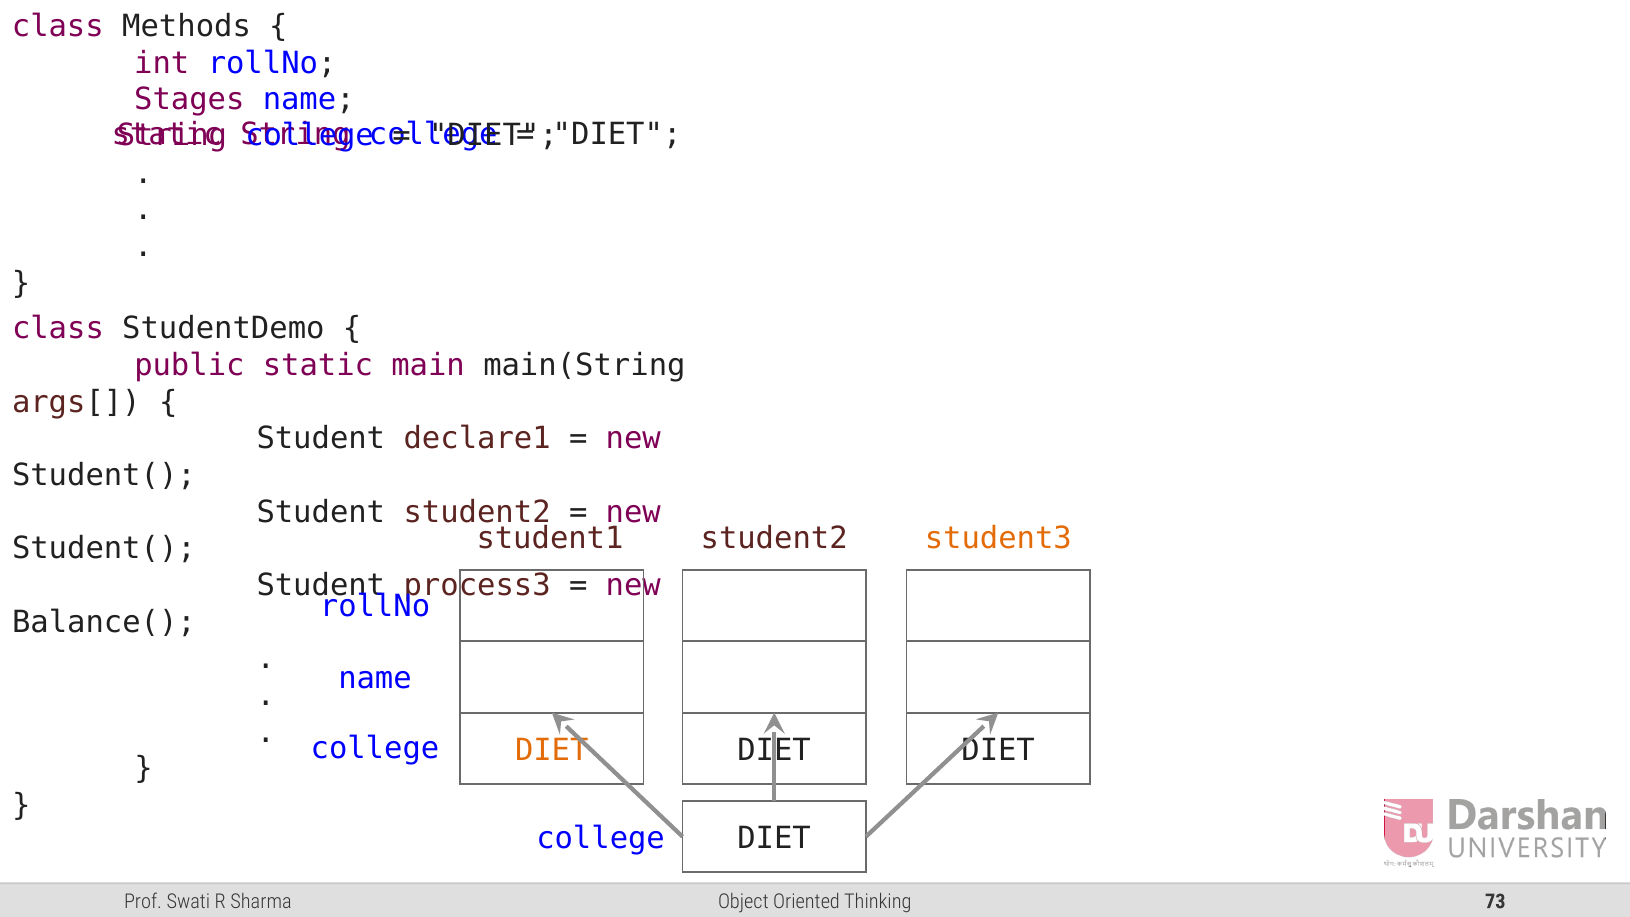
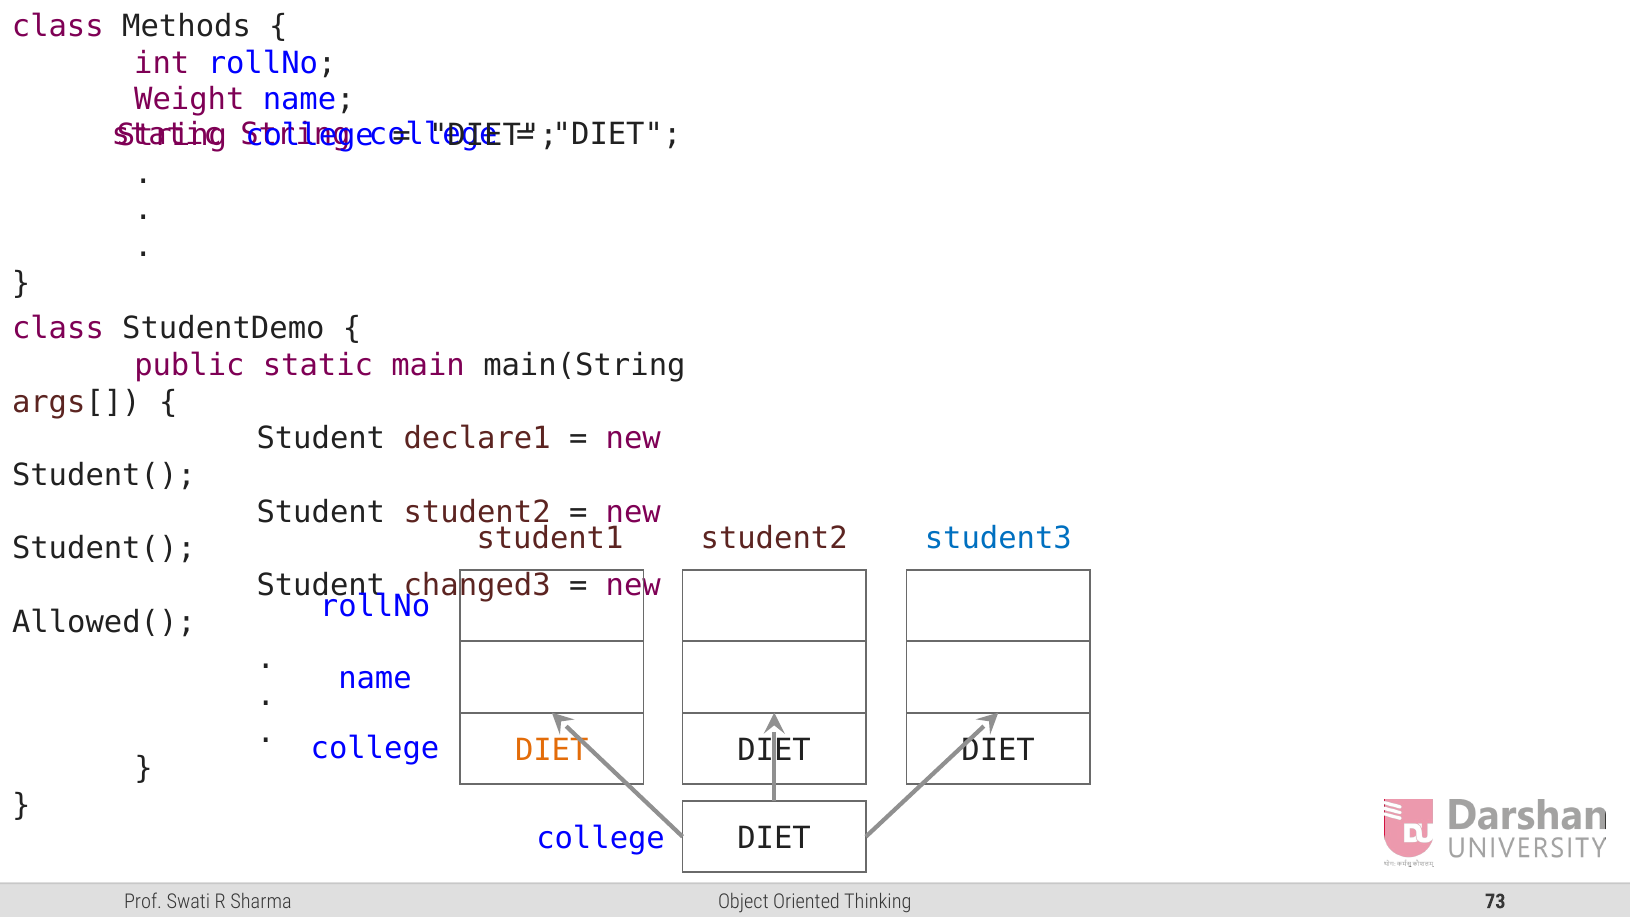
Stages: Stages -> Weight
student3 colour: orange -> blue
process3: process3 -> changed3
Balance(: Balance( -> Allowed(
